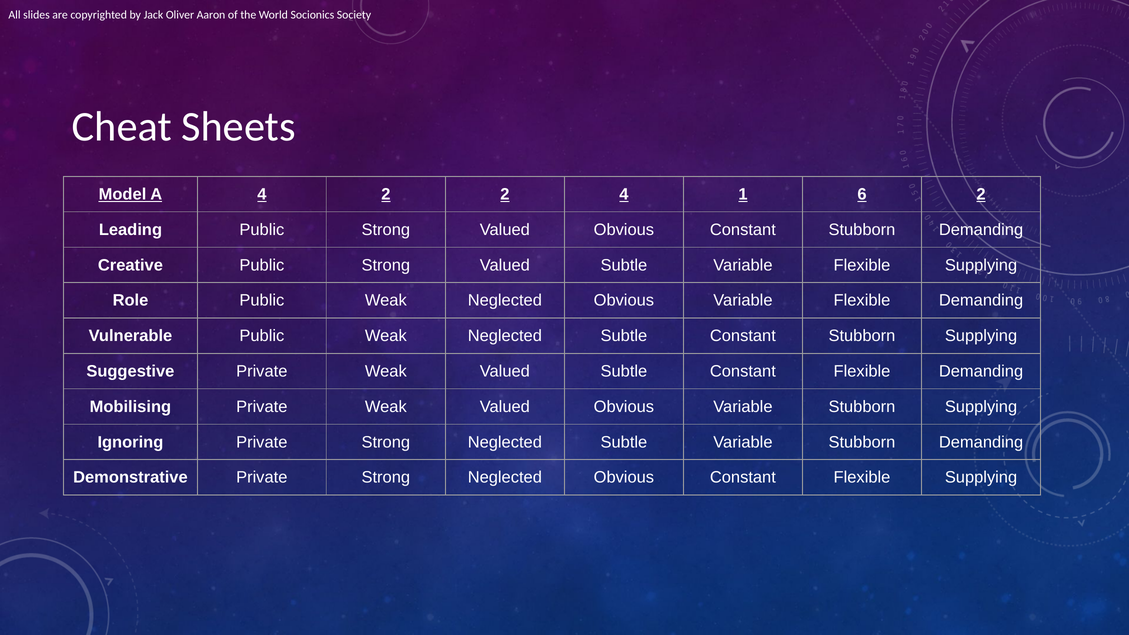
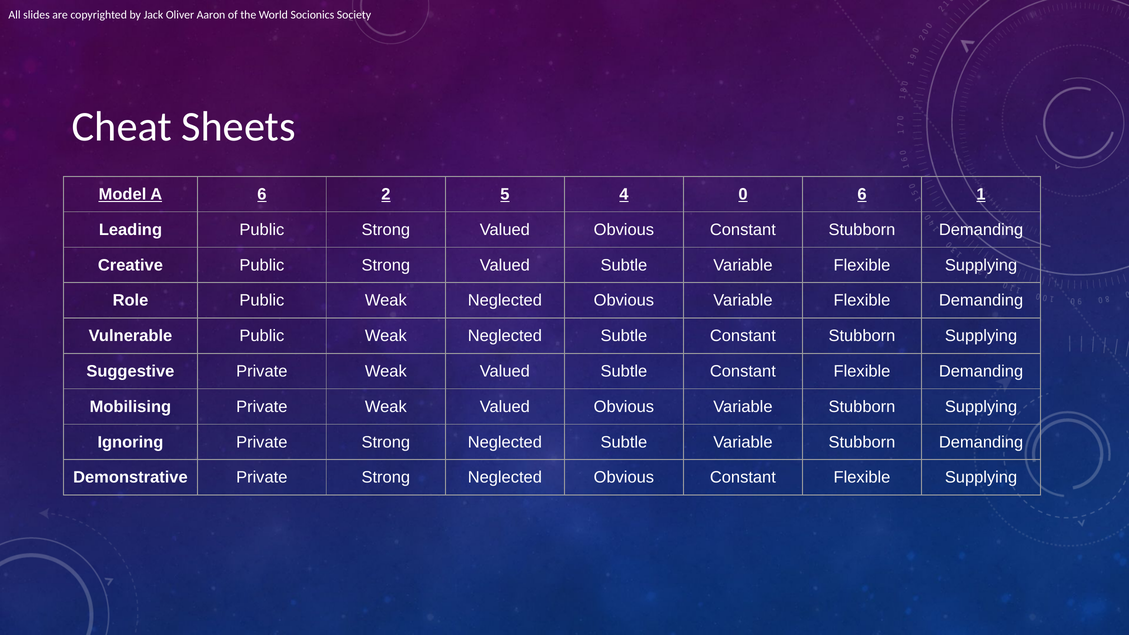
A 4: 4 -> 6
2 2: 2 -> 5
1: 1 -> 0
6 2: 2 -> 1
